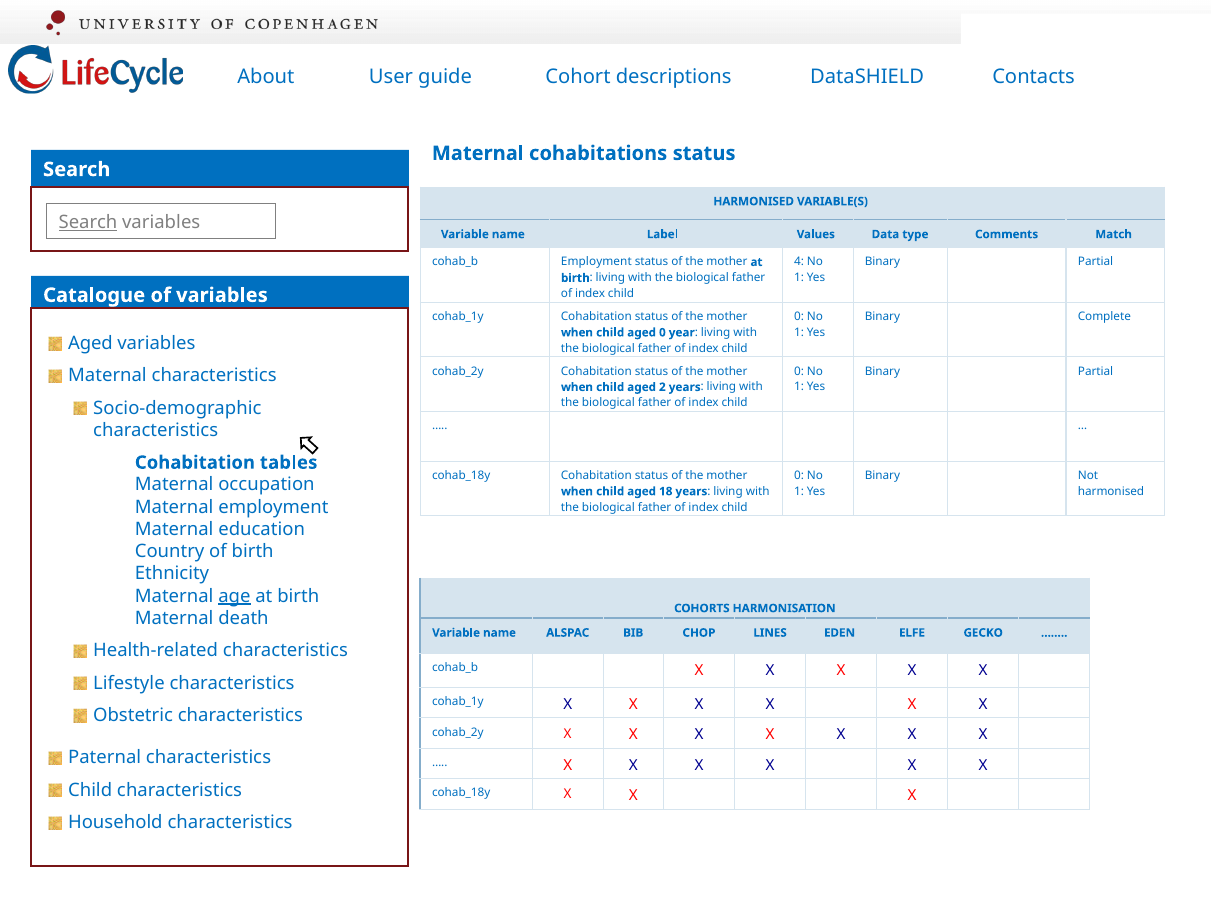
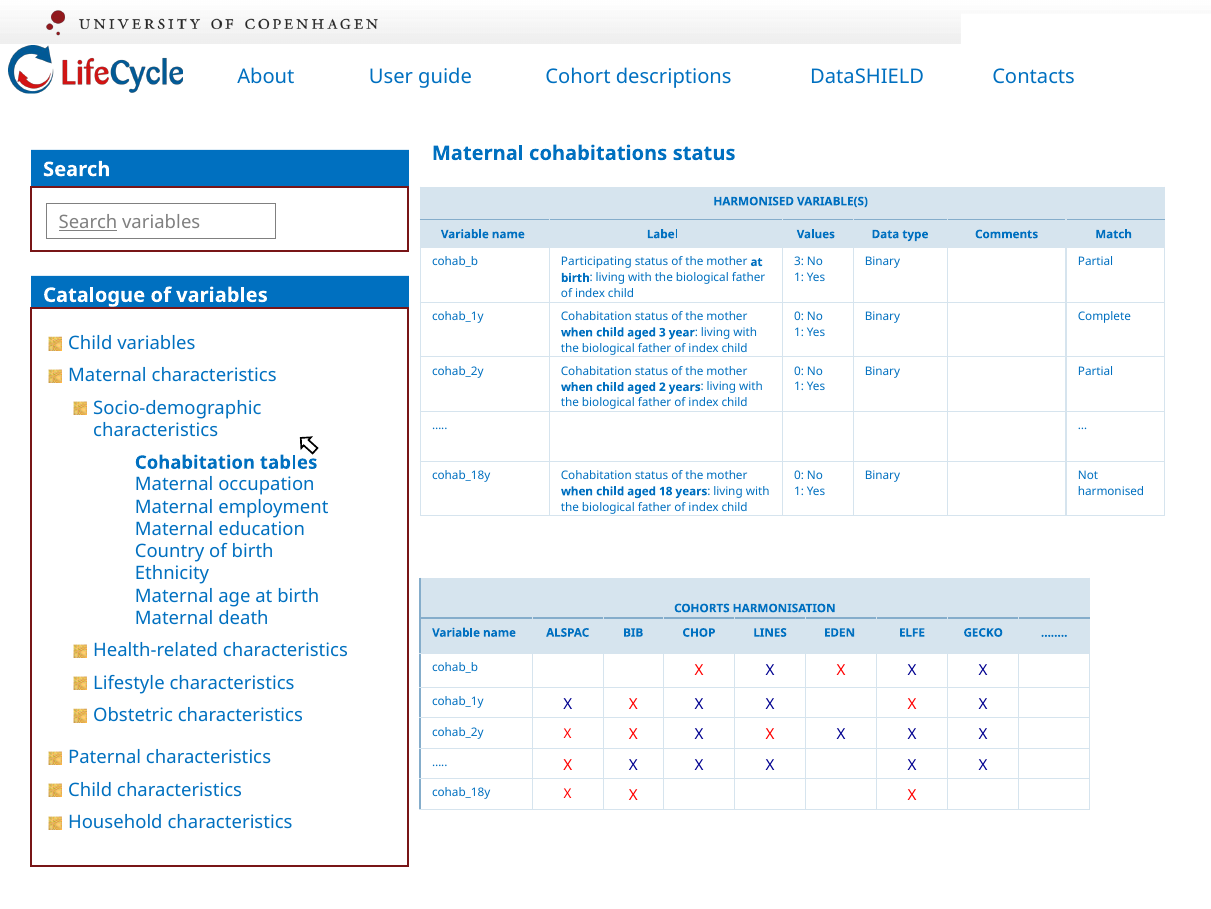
Employment at (596, 262): Employment -> Participating
4 at (799, 262): 4 -> 3
aged 0: 0 -> 3
Aged at (90, 343): Aged -> Child
age underline: present -> none
